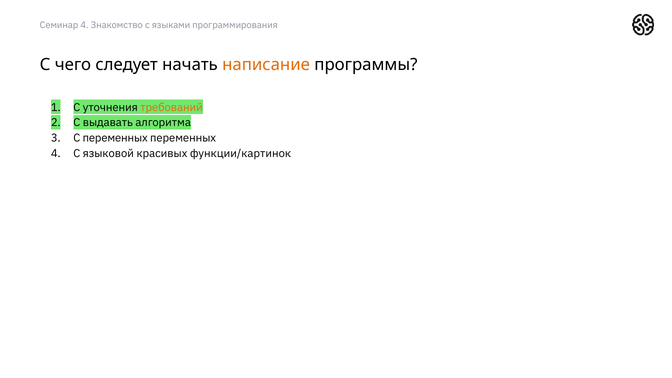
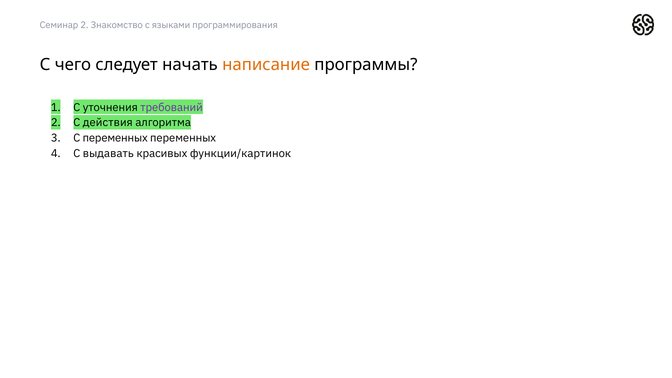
Семинар 4: 4 -> 2
требований colour: orange -> purple
выдавать: выдавать -> действия
языковой: языковой -> выдавать
